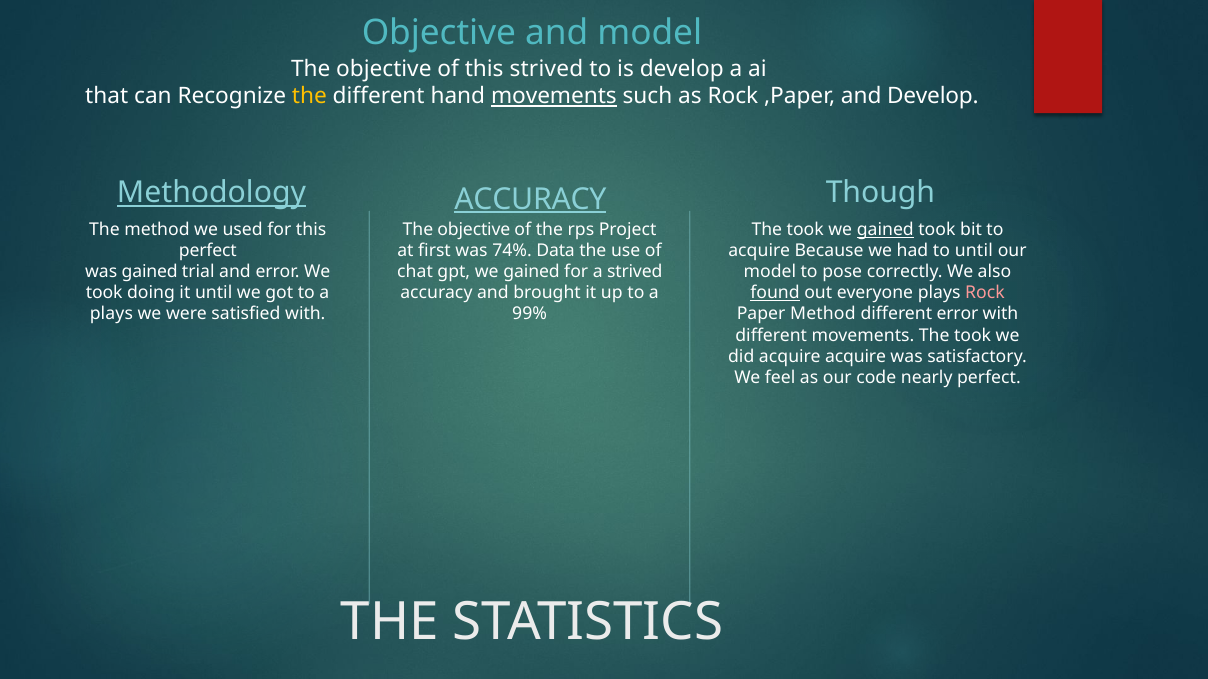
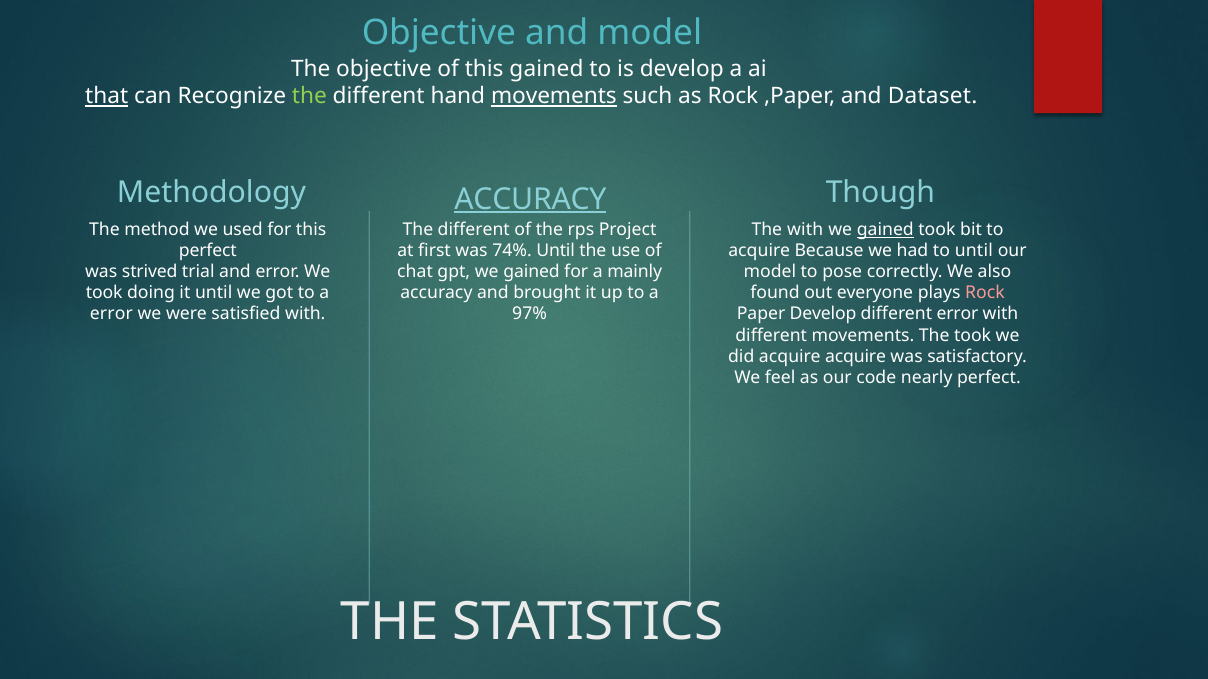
this strived: strived -> gained
that underline: none -> present
the at (309, 96) colour: yellow -> light green
and Develop: Develop -> Dataset
Methodology underline: present -> none
objective at (474, 230): objective -> different
took at (805, 230): took -> with
74% Data: Data -> Until
was gained: gained -> strived
a strived: strived -> mainly
found underline: present -> none
plays at (111, 314): plays -> error
99%: 99% -> 97%
Paper Method: Method -> Develop
